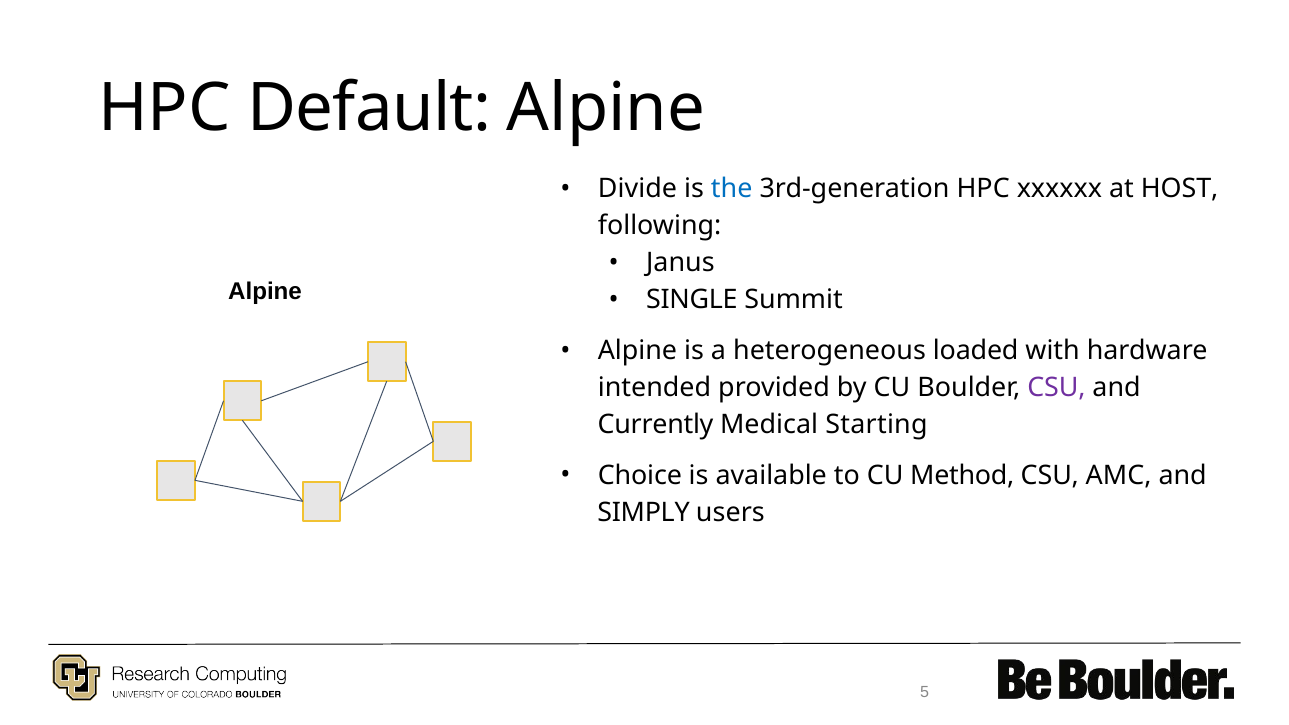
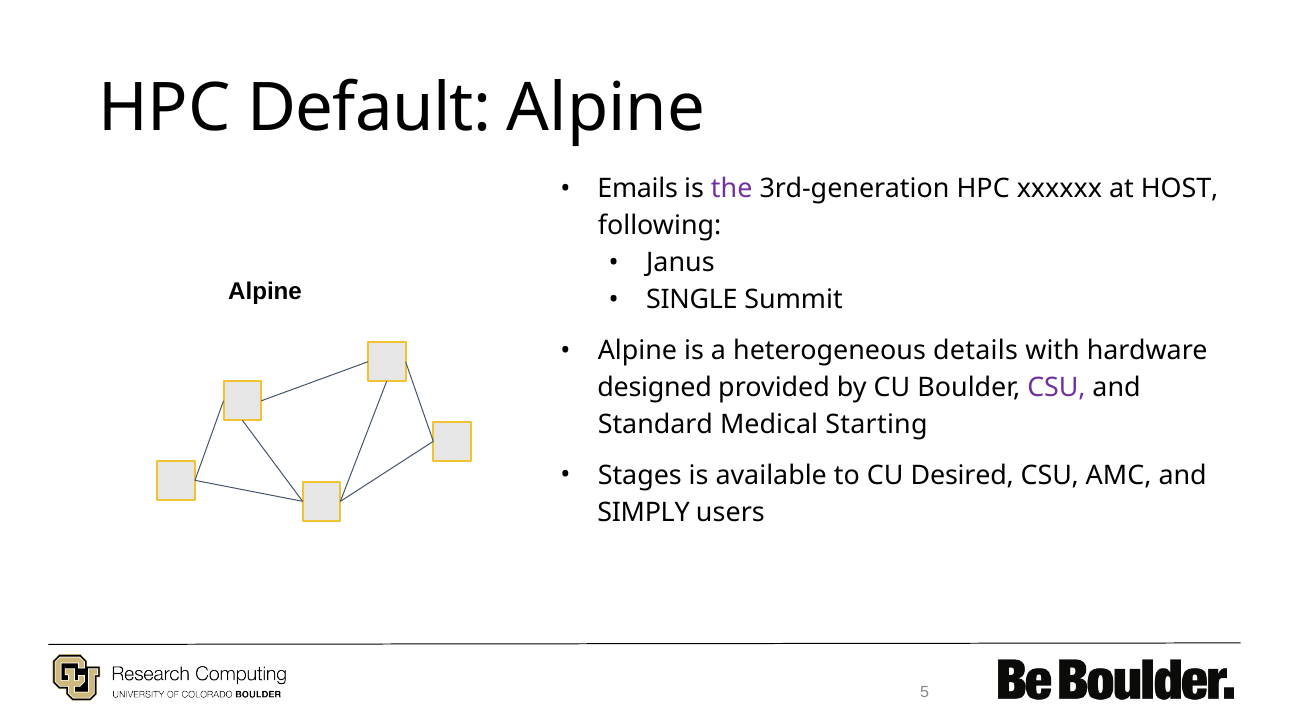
Divide: Divide -> Emails
the colour: blue -> purple
loaded: loaded -> details
intended: intended -> designed
Currently: Currently -> Standard
Choice: Choice -> Stages
Method: Method -> Desired
